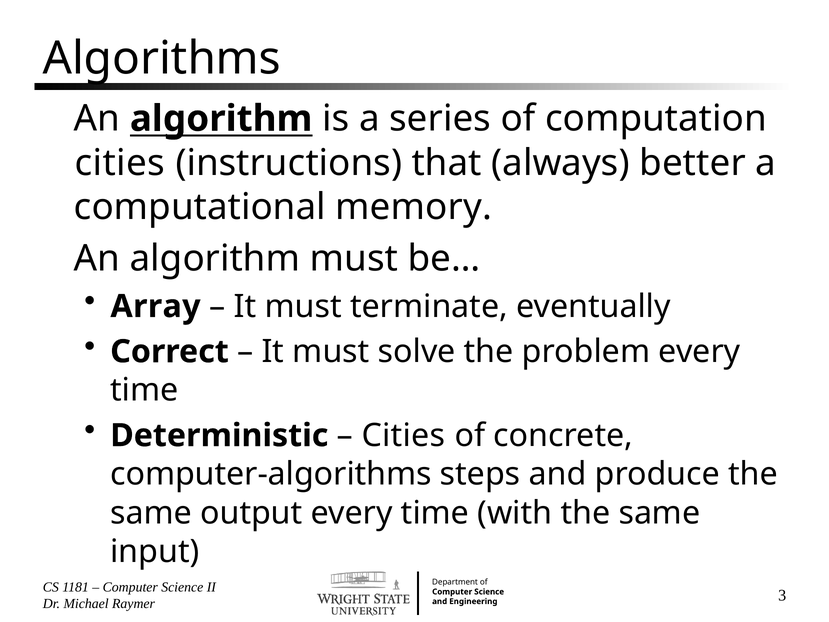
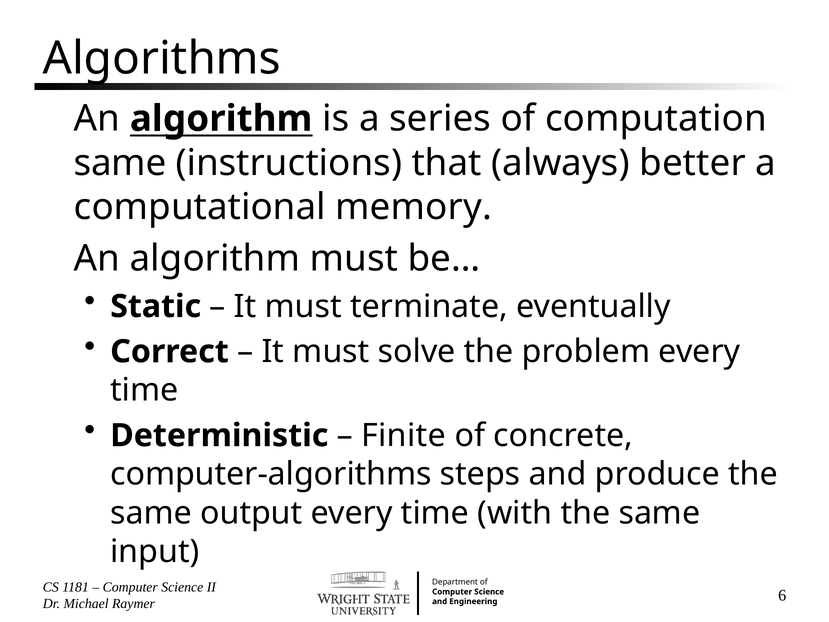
cities at (120, 163): cities -> same
Array: Array -> Static
Cities at (403, 435): Cities -> Finite
3: 3 -> 6
